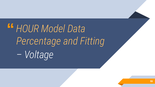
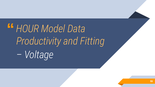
Percentage: Percentage -> Productivity
